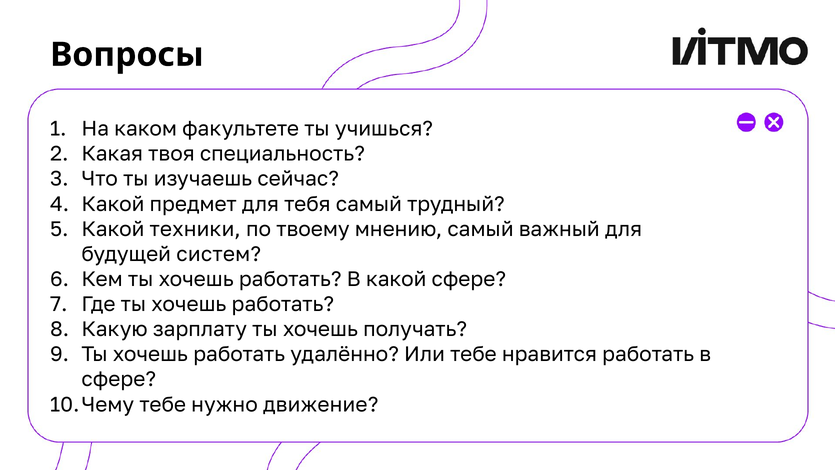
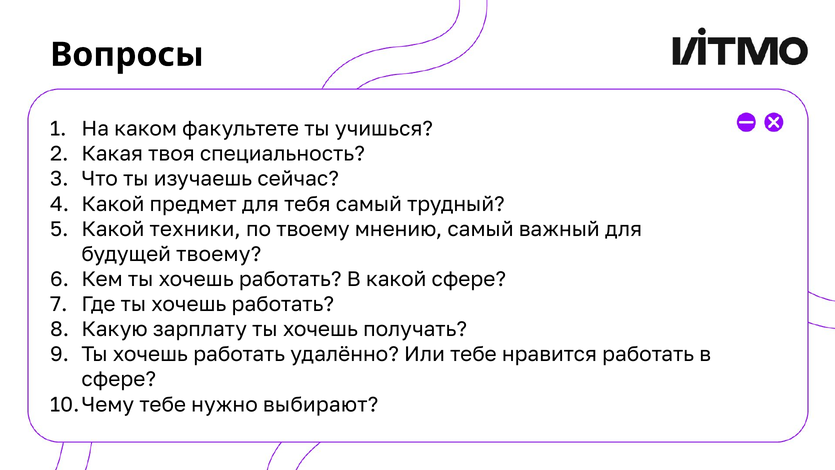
будущей систем: систем -> твоему
движение: движение -> выбирают
